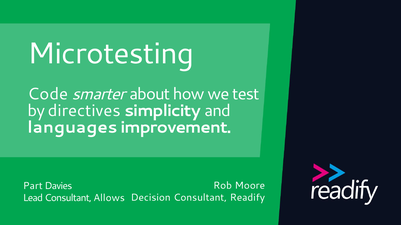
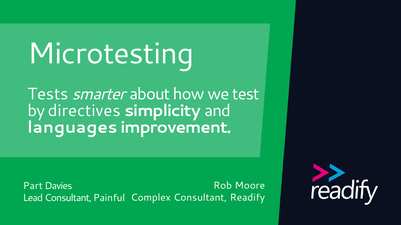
Code: Code -> Tests
Decision: Decision -> Complex
Allows: Allows -> Painful
